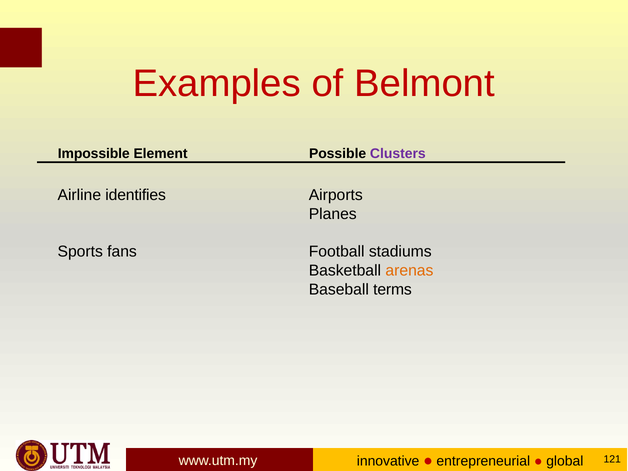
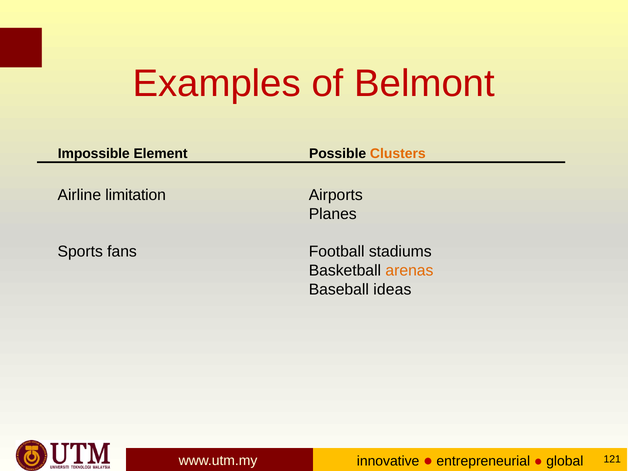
Clusters colour: purple -> orange
identifies: identifies -> limitation
terms: terms -> ideas
